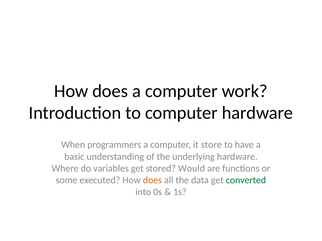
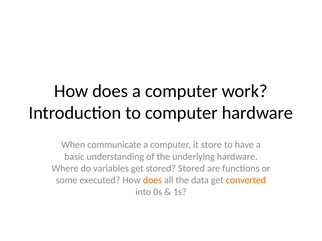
programmers: programmers -> communicate
stored Would: Would -> Stored
converted colour: green -> orange
